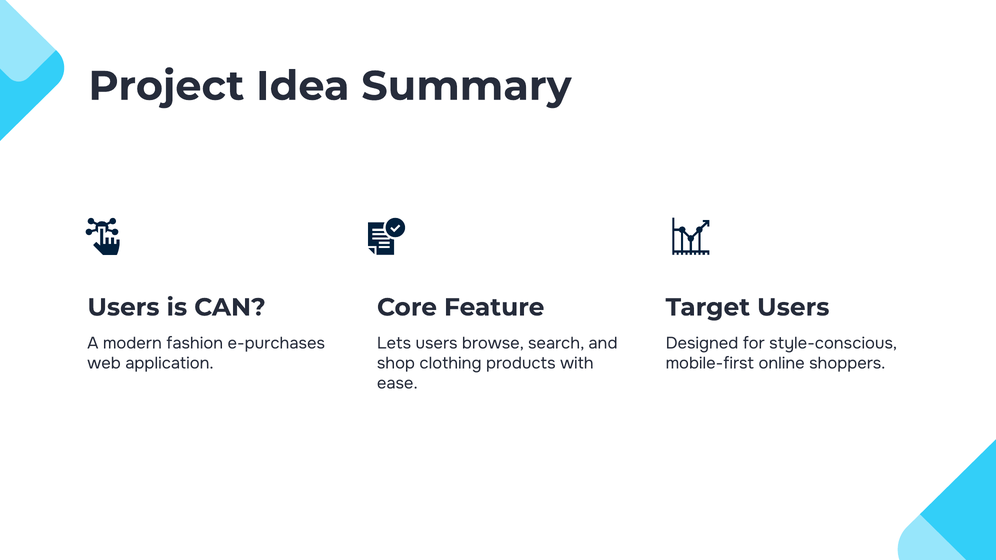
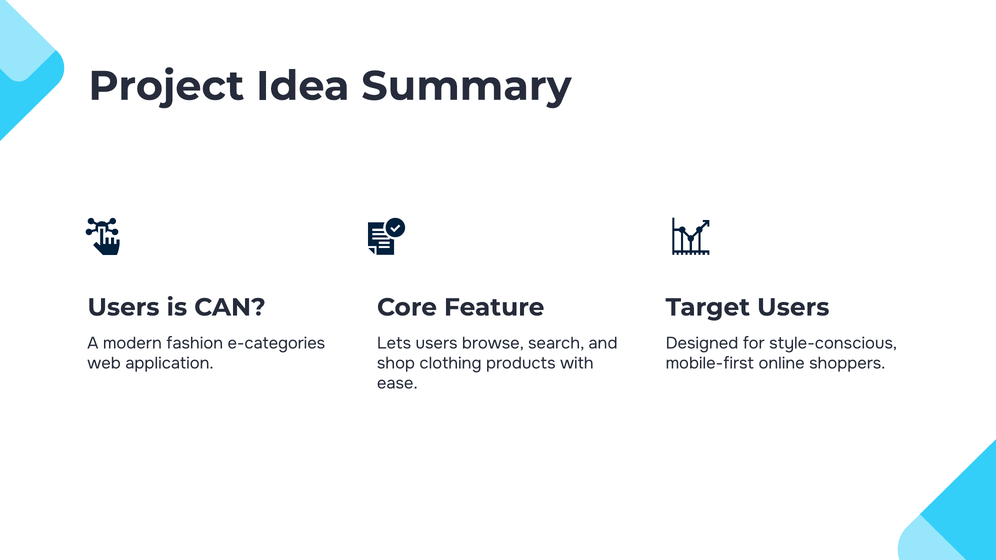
e-purchases: e-purchases -> e-categories
